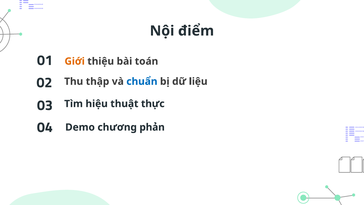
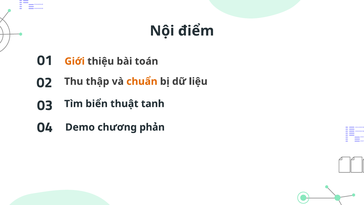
chuẩn colour: blue -> orange
hiệu: hiệu -> biển
thực: thực -> tanh
